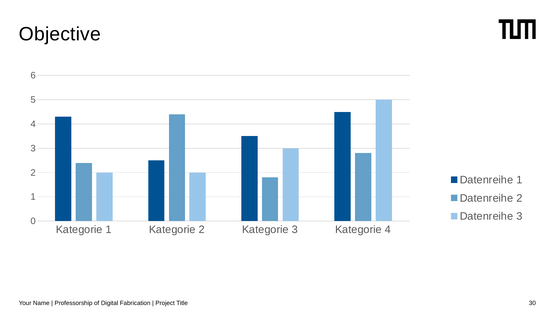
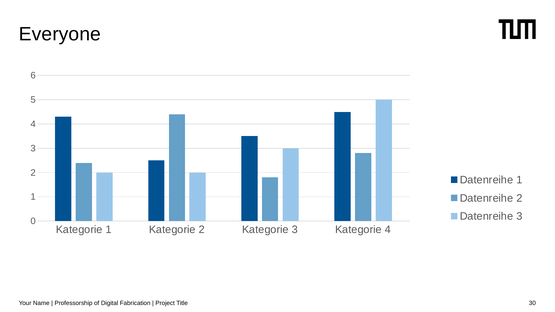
Objective: Objective -> Everyone
